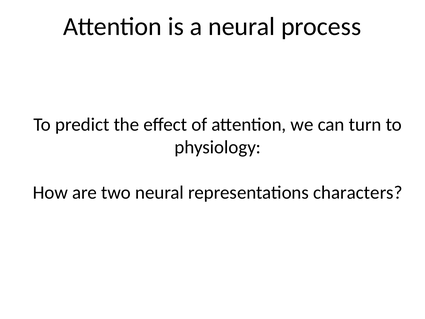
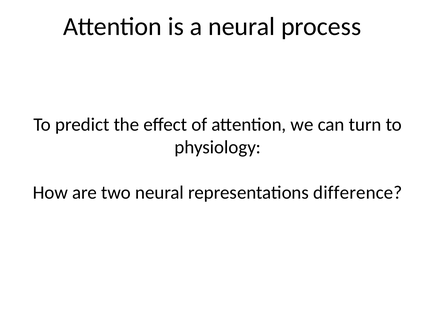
characters: characters -> difference
